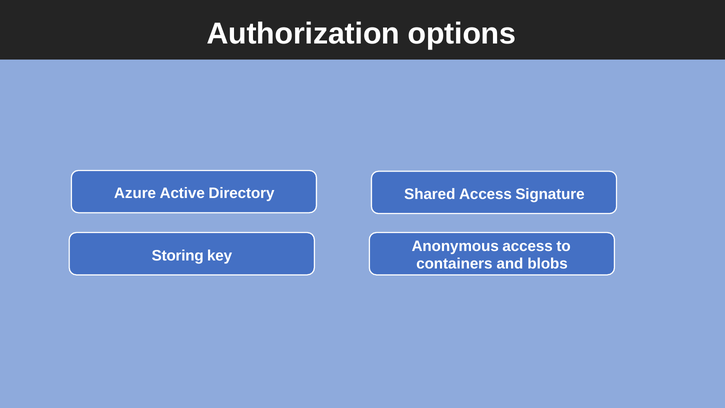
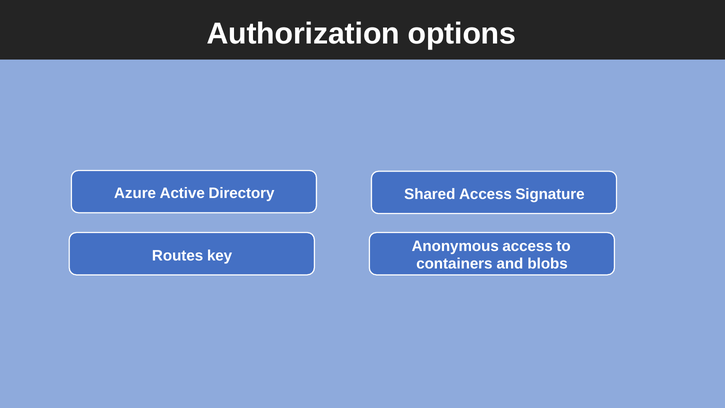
Storing: Storing -> Routes
